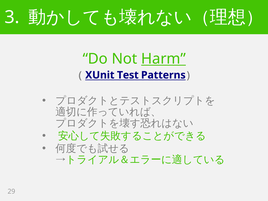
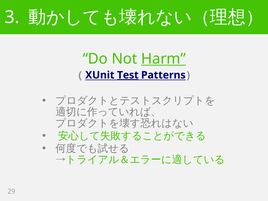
Test underline: none -> present
